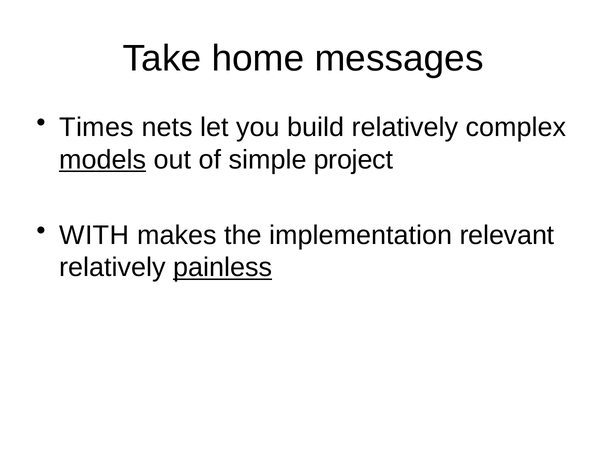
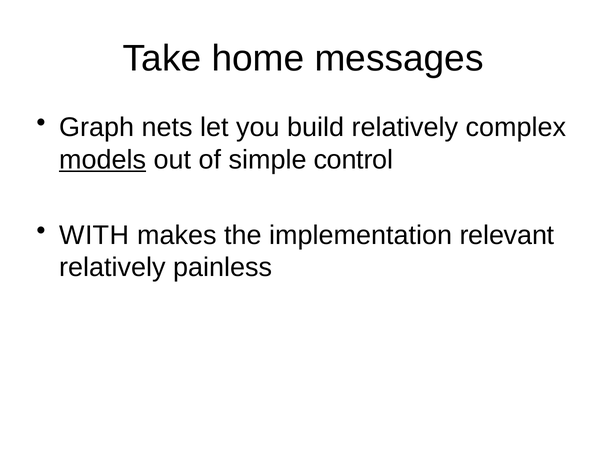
Times: Times -> Graph
project: project -> control
painless underline: present -> none
